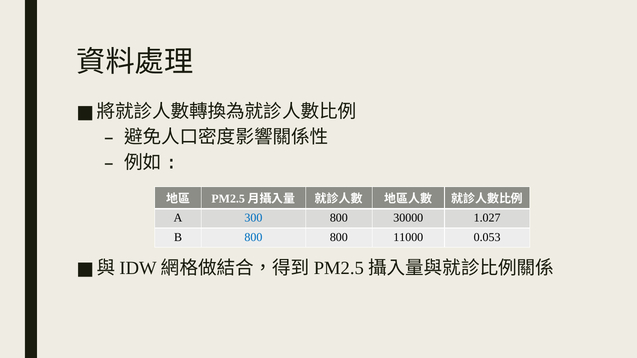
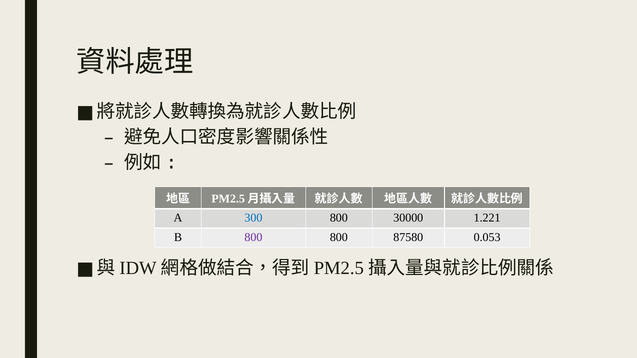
1.027: 1.027 -> 1.221
800 at (253, 237) colour: blue -> purple
11000: 11000 -> 87580
